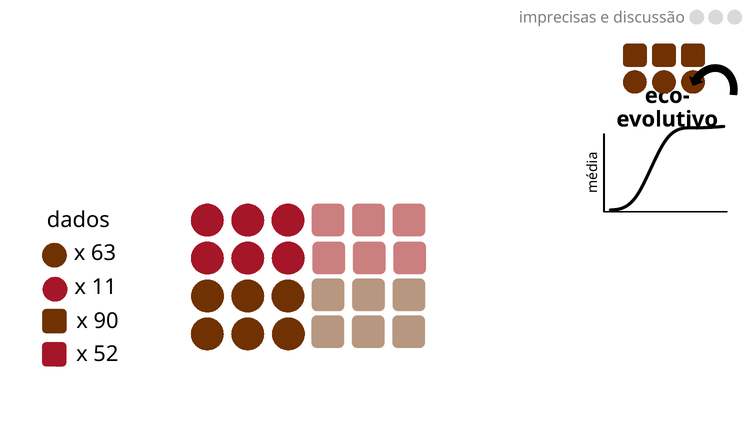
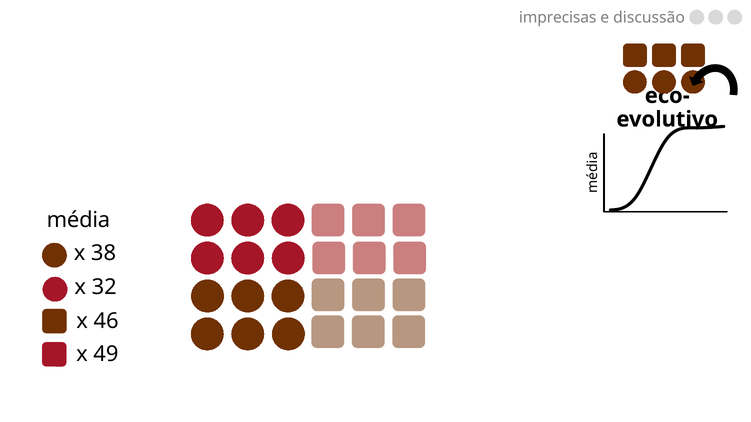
dados: dados -> média
63: 63 -> 38
11: 11 -> 32
90: 90 -> 46
52: 52 -> 49
